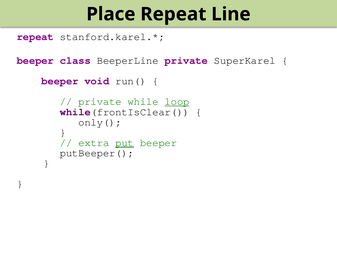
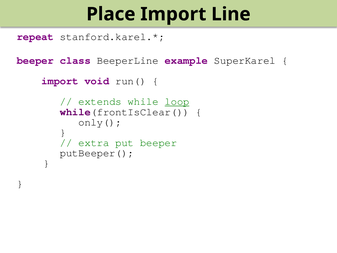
Place Repeat: Repeat -> Import
BeeperLine private: private -> example
beeper at (60, 81): beeper -> import
private at (100, 101): private -> extends
put underline: present -> none
